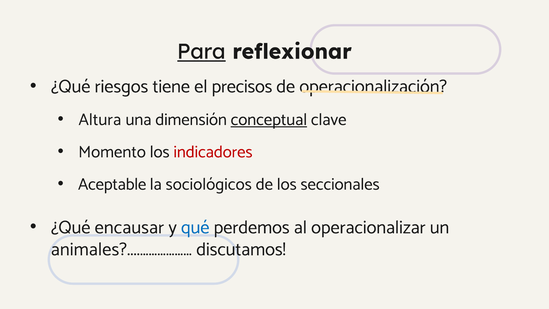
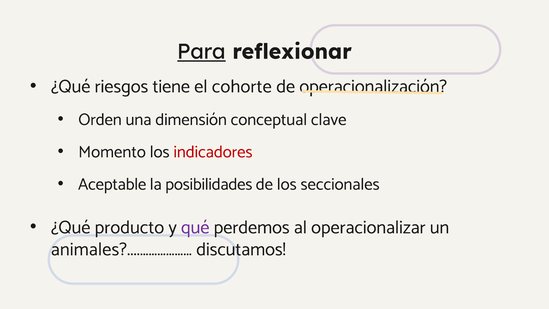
precisos: precisos -> cohorte
Altura: Altura -> Orden
conceptual underline: present -> none
sociológicos: sociológicos -> posibilidades
encausar: encausar -> producto
qué colour: blue -> purple
